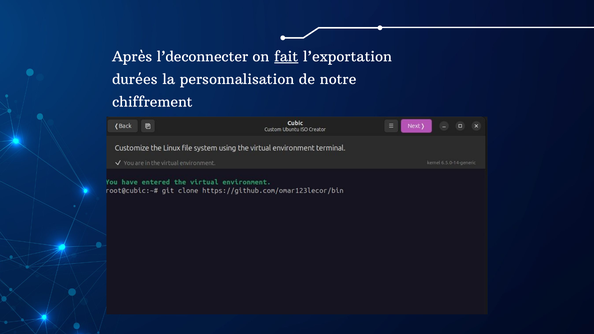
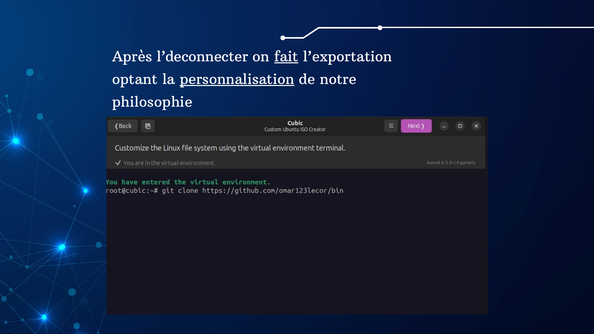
durées: durées -> optant
personnalisation underline: none -> present
chiffrement: chiffrement -> philosophie
